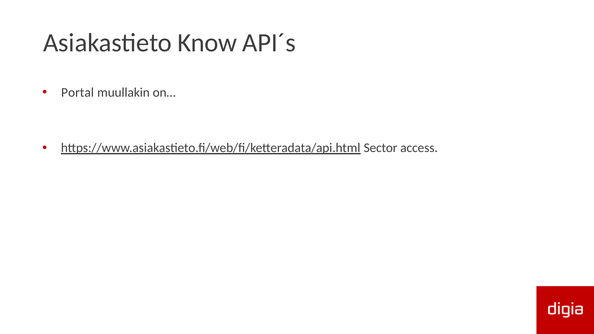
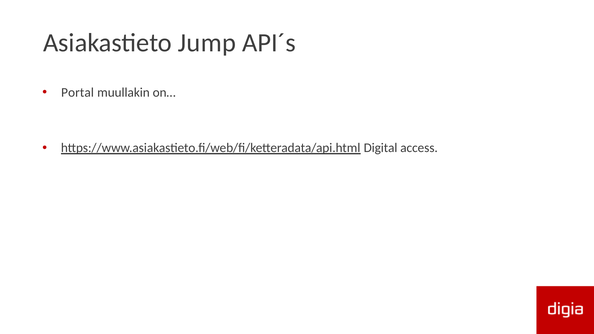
Know: Know -> Jump
Sector: Sector -> Digital
